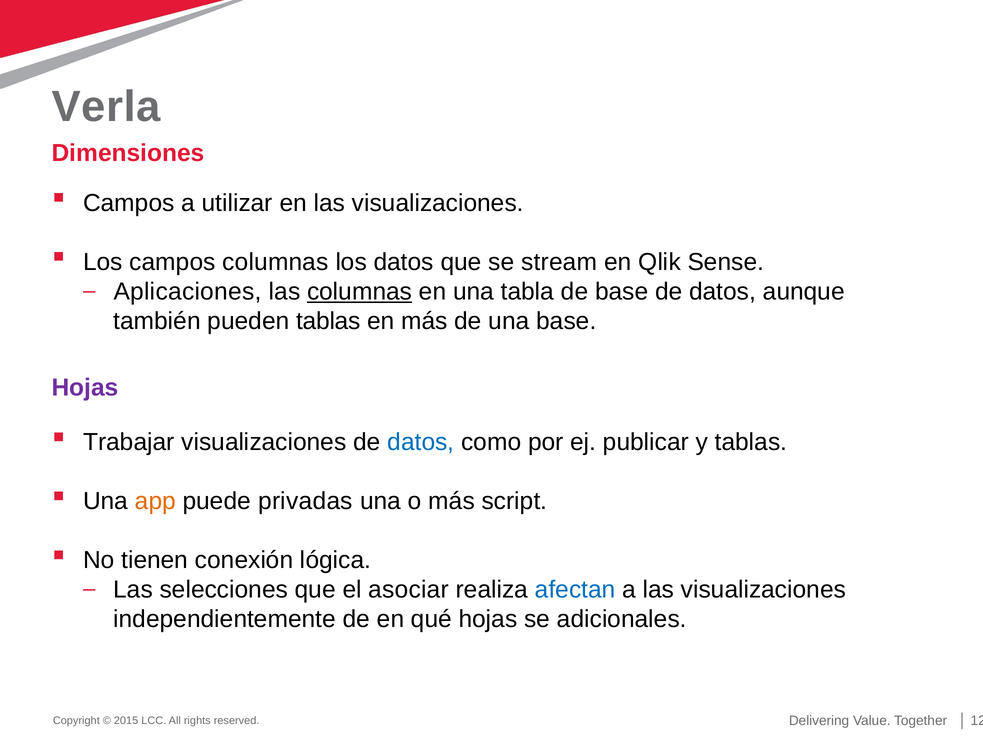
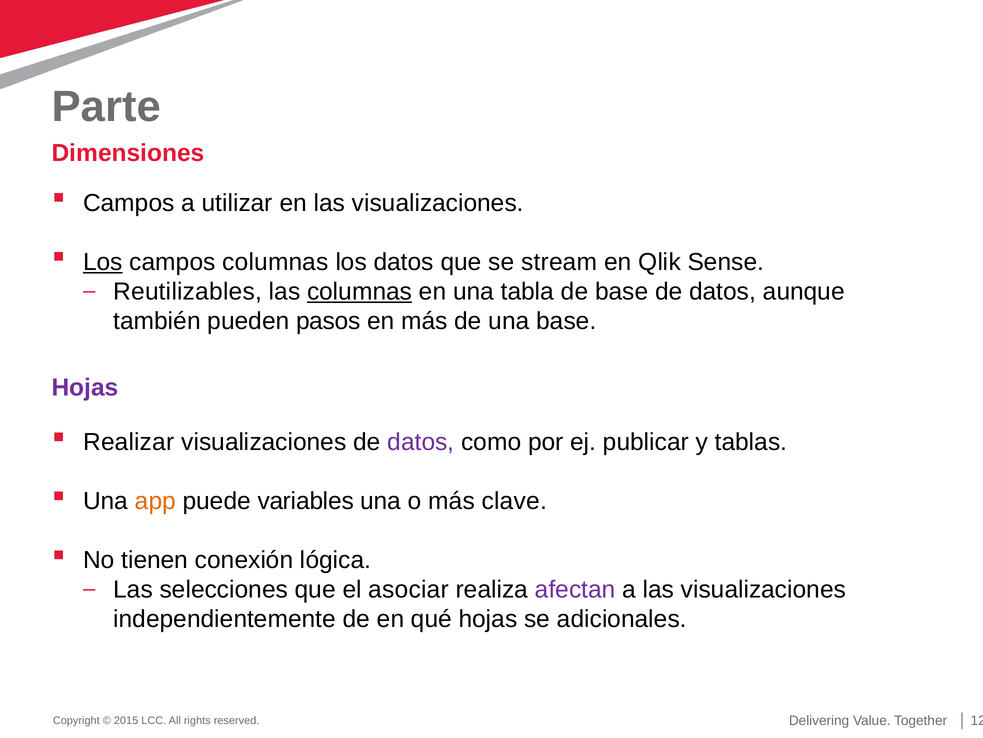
Verla: Verla -> Parte
Los at (103, 262) underline: none -> present
Aplicaciones: Aplicaciones -> Reutilizables
pueden tablas: tablas -> pasos
Trabajar: Trabajar -> Realizar
datos at (421, 442) colour: blue -> purple
privadas: privadas -> variables
script: script -> clave
afectan colour: blue -> purple
